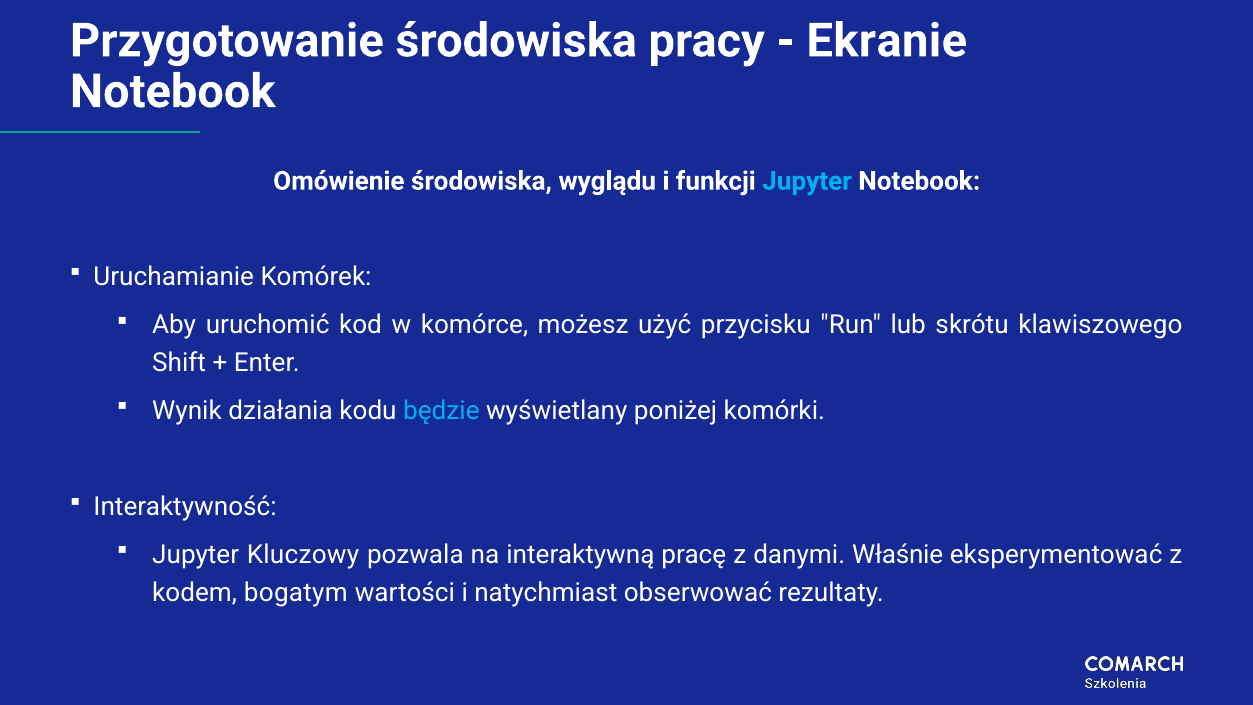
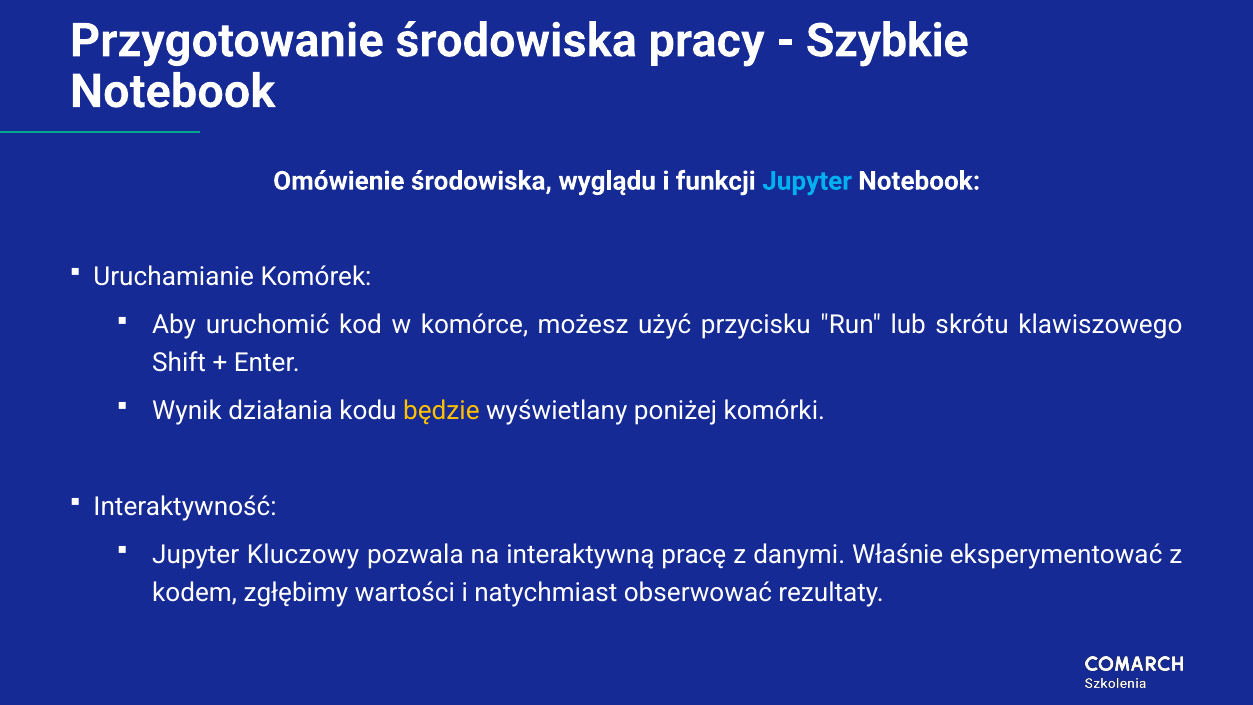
Ekranie: Ekranie -> Szybkie
będzie colour: light blue -> yellow
bogatym: bogatym -> zgłębimy
